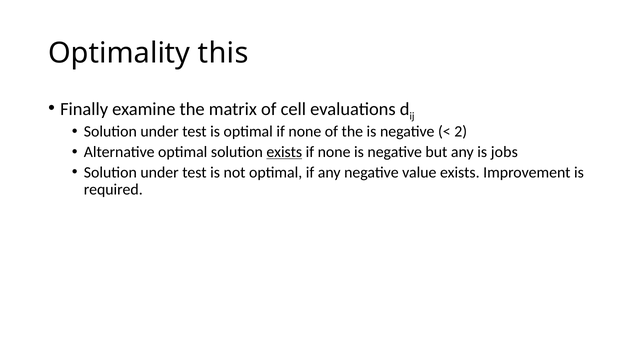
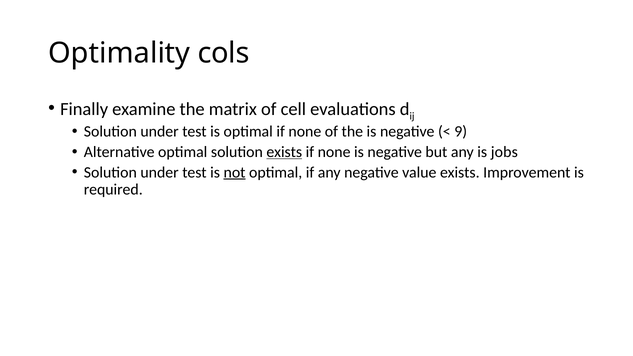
this: this -> cols
2: 2 -> 9
not underline: none -> present
